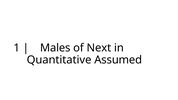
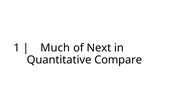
Males: Males -> Much
Assumed: Assumed -> Compare
